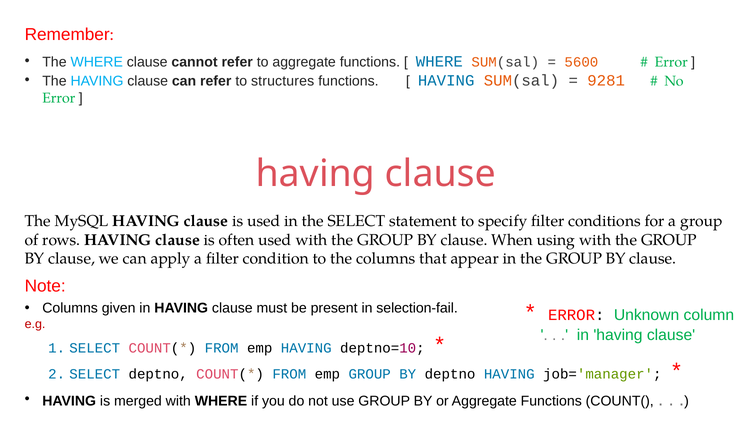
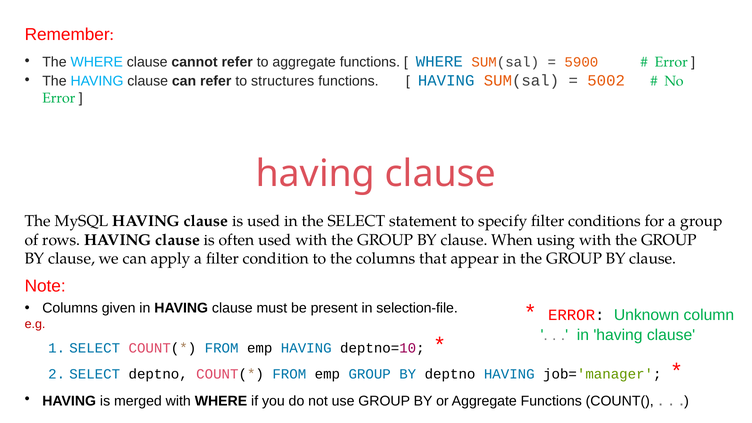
5600: 5600 -> 5900
9281: 9281 -> 5002
selection-fail: selection-fail -> selection-file
